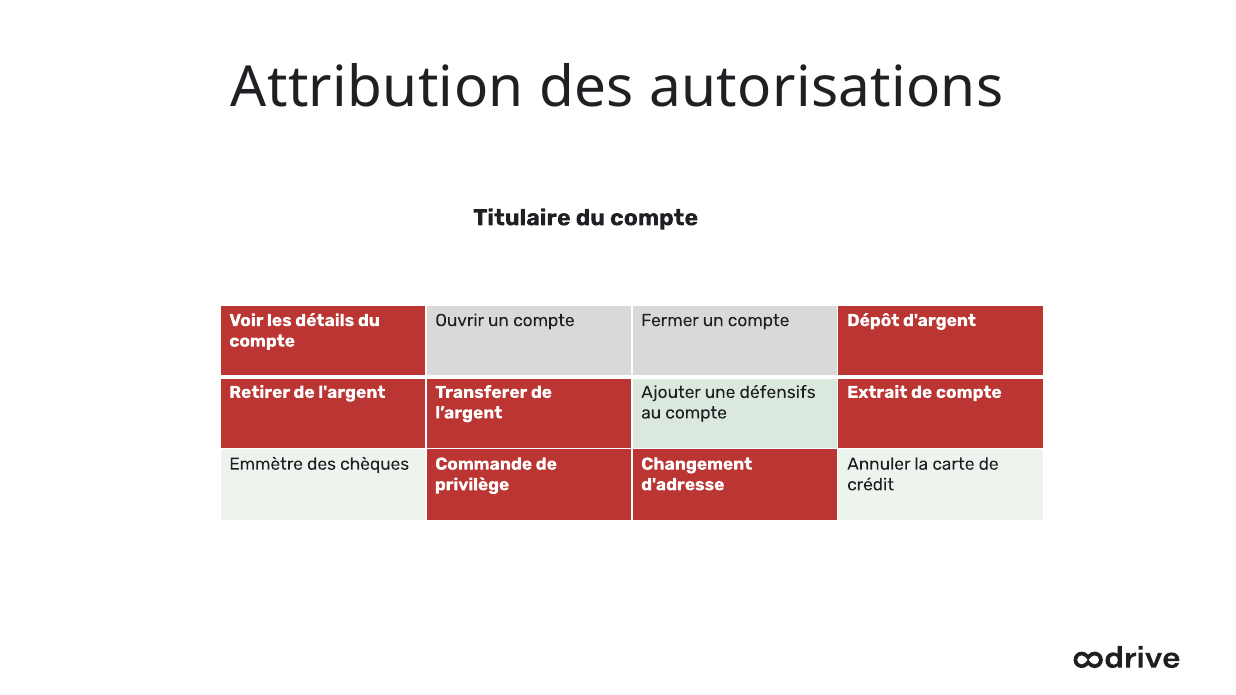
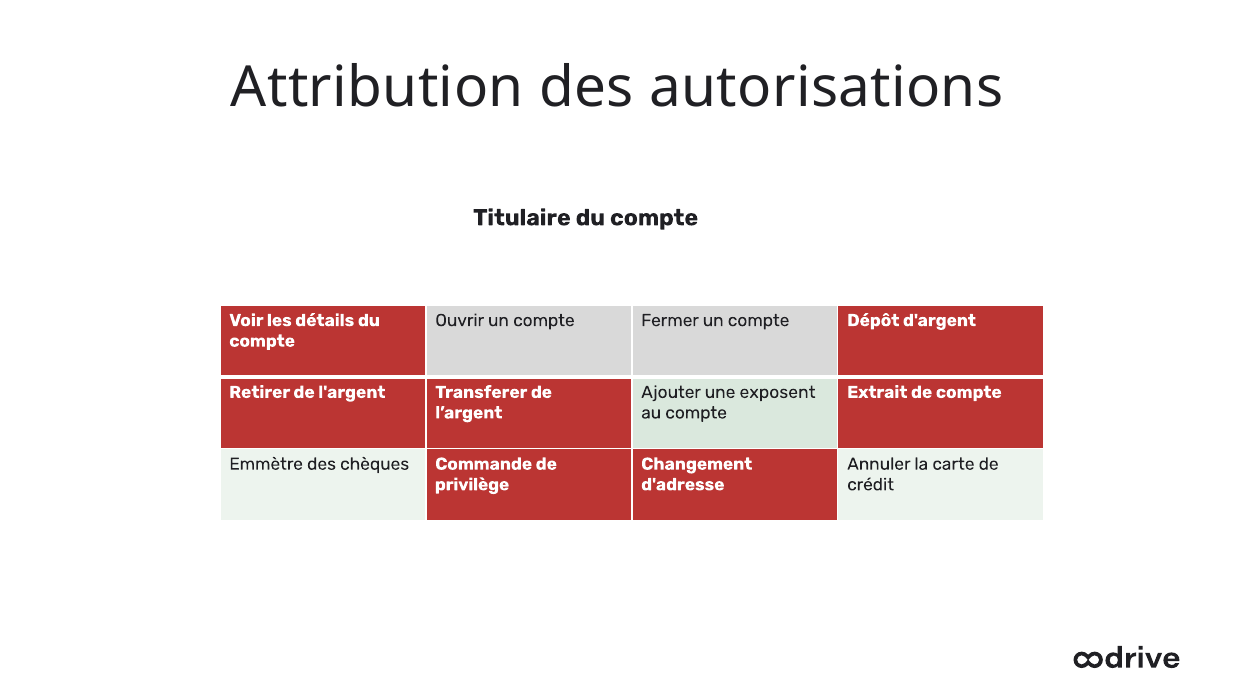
défensifs: défensifs -> exposent
